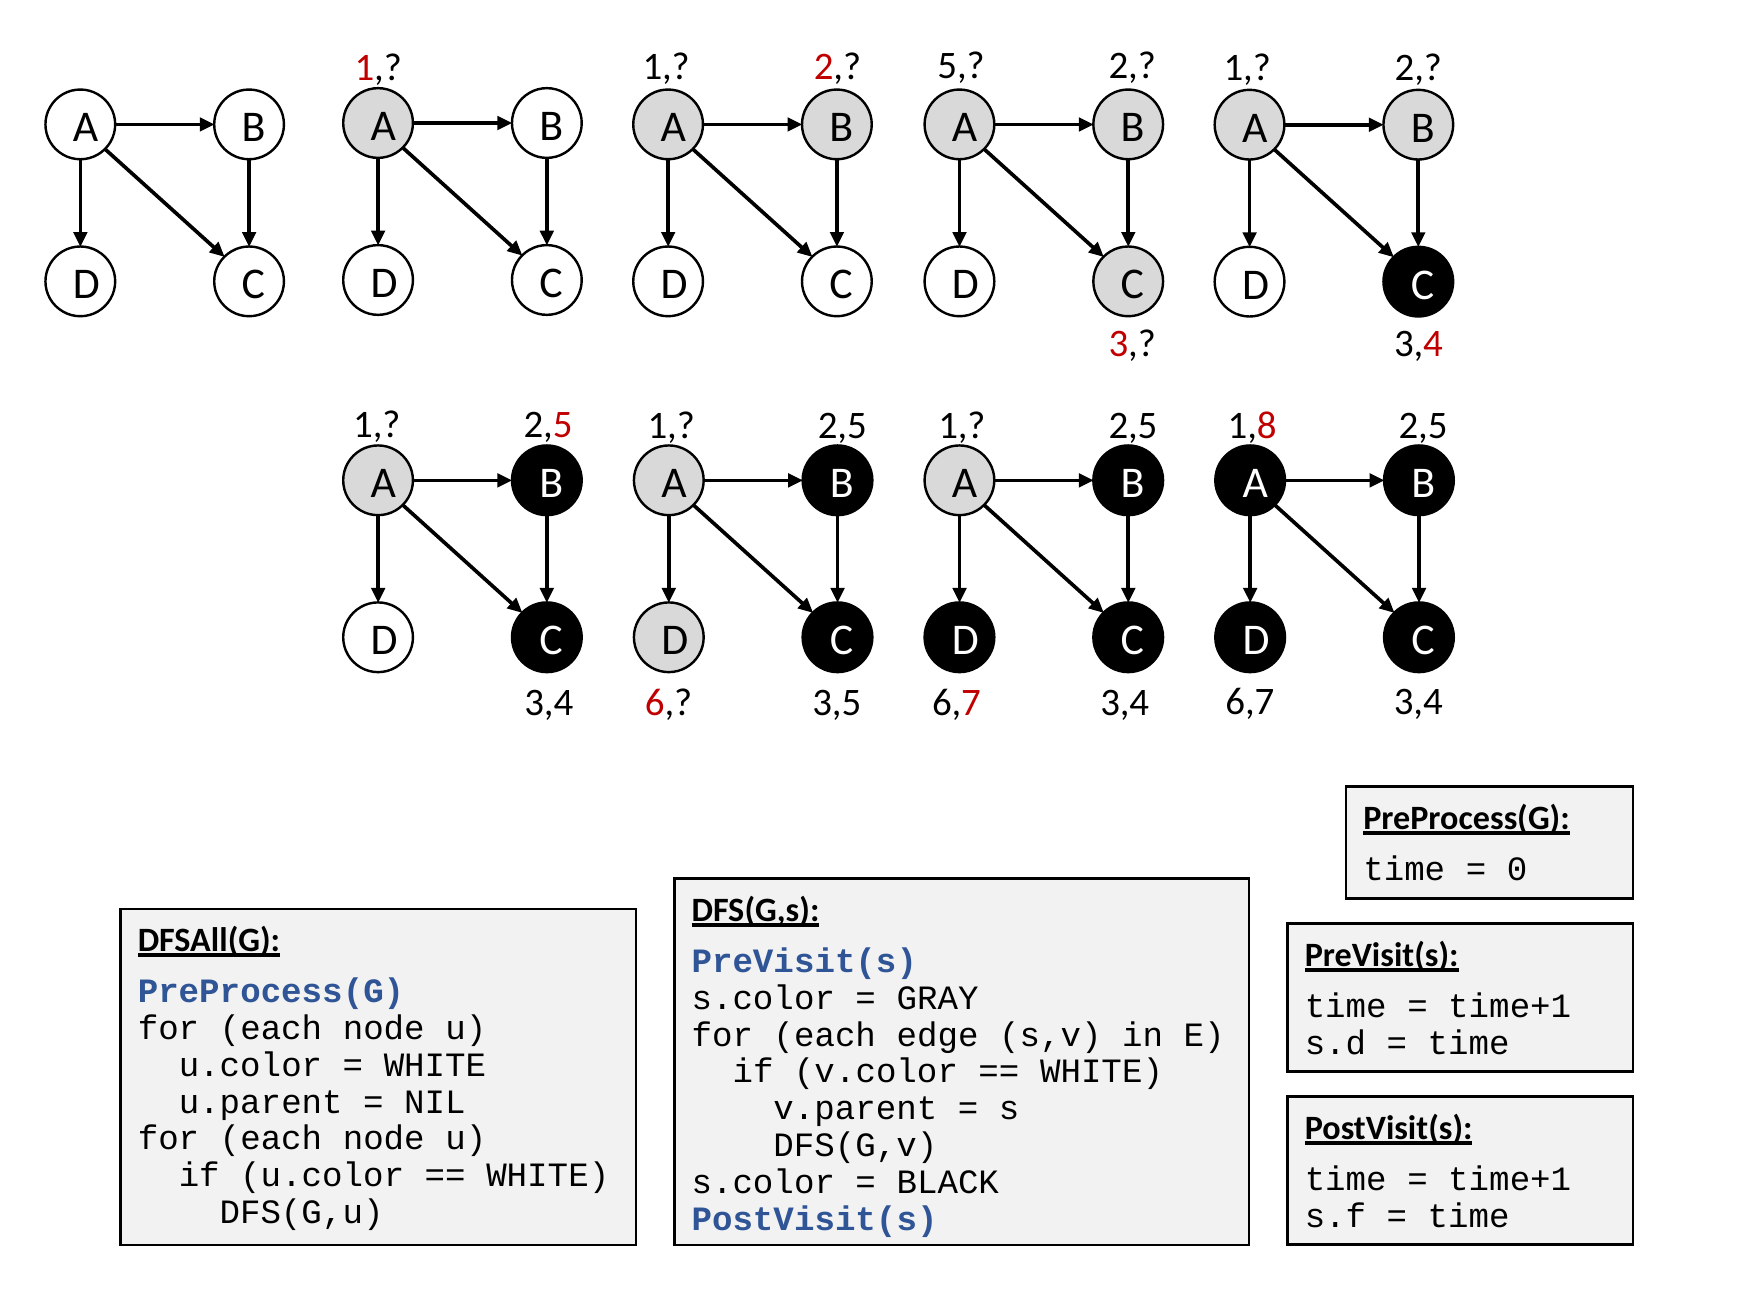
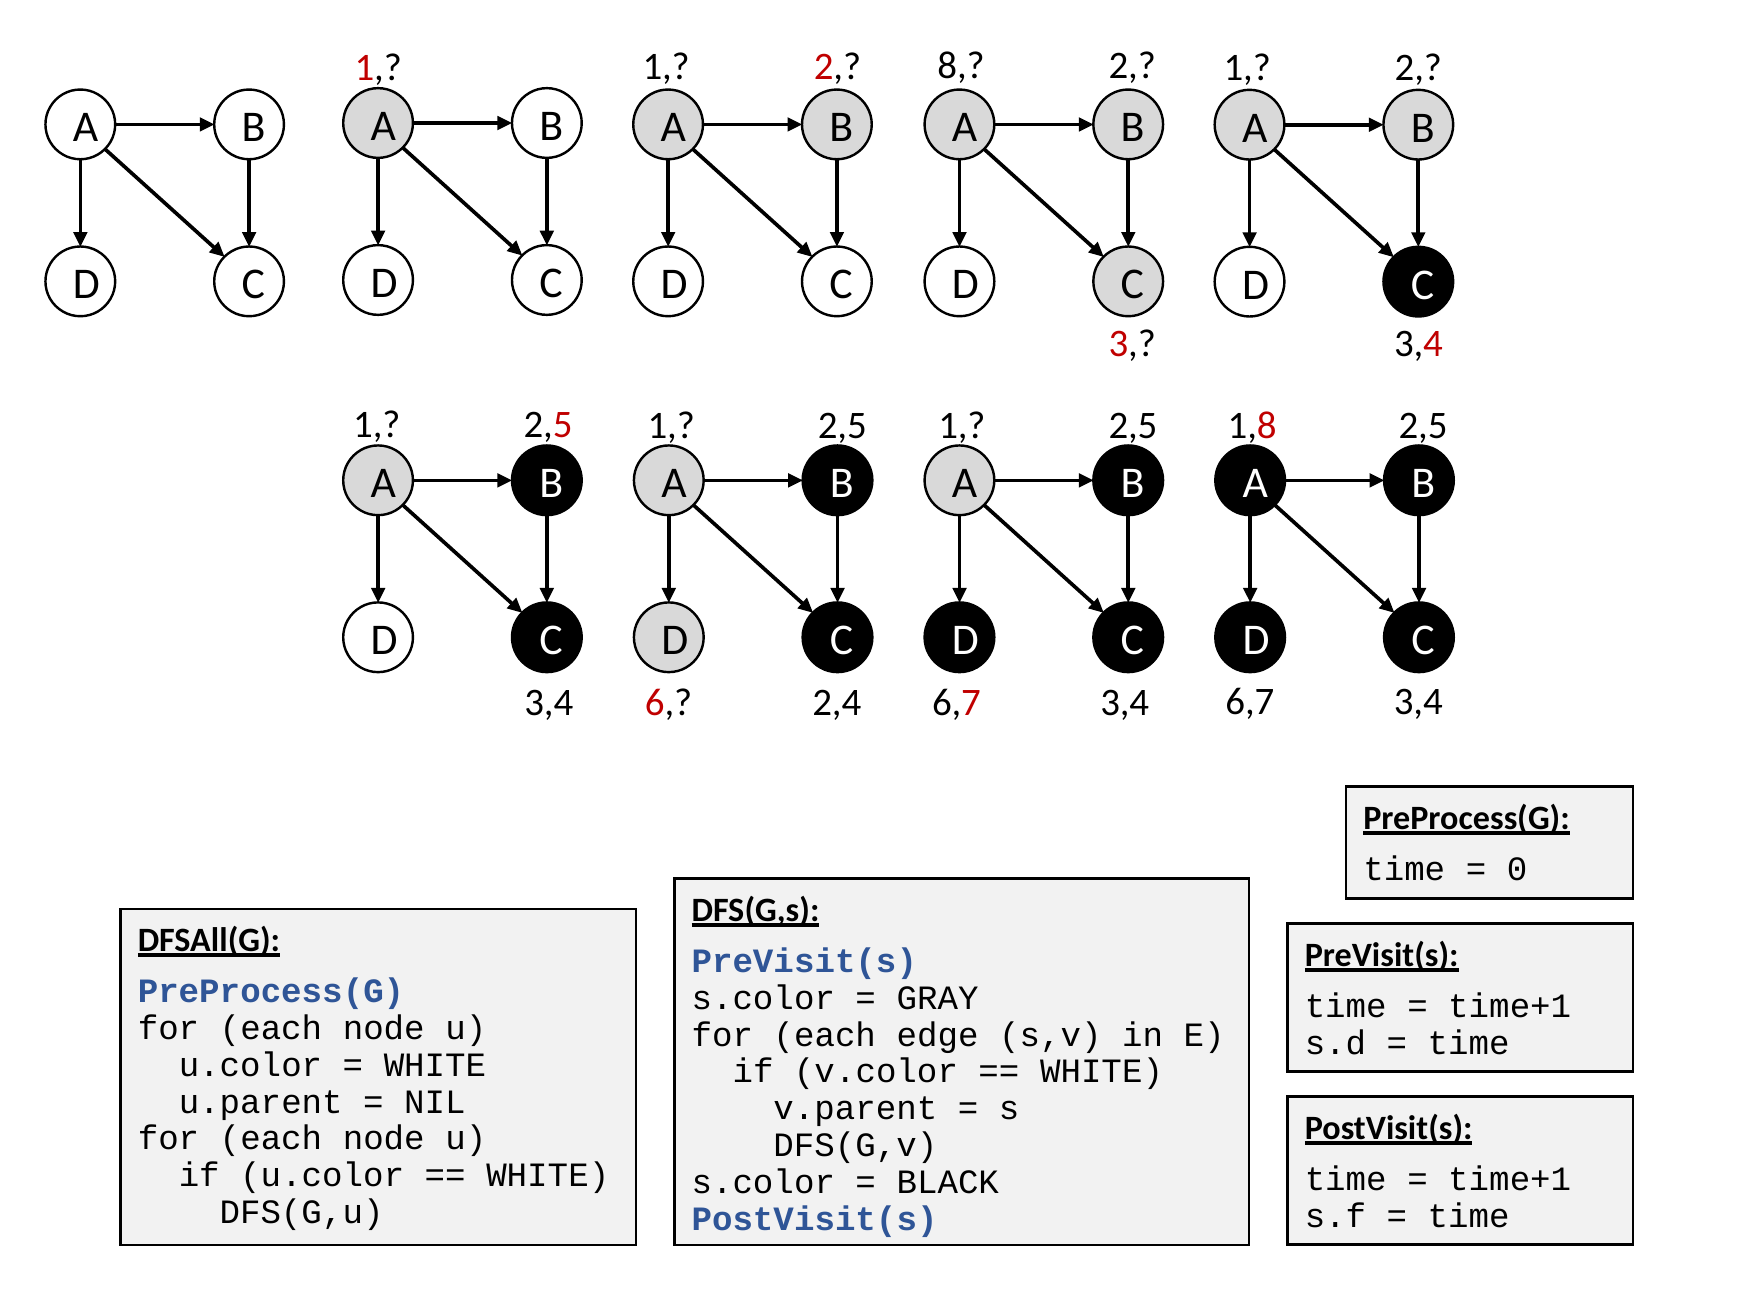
5: 5 -> 8
3,5: 3,5 -> 2,4
